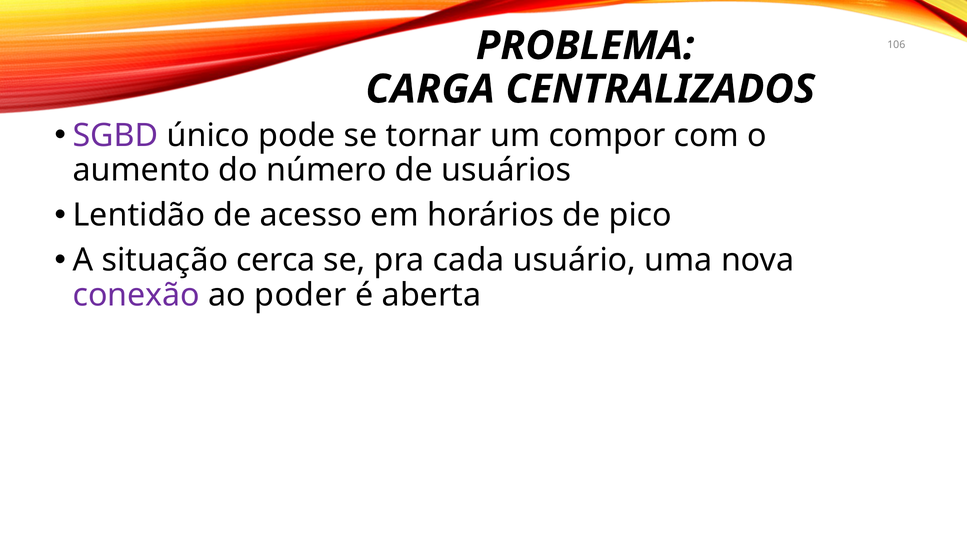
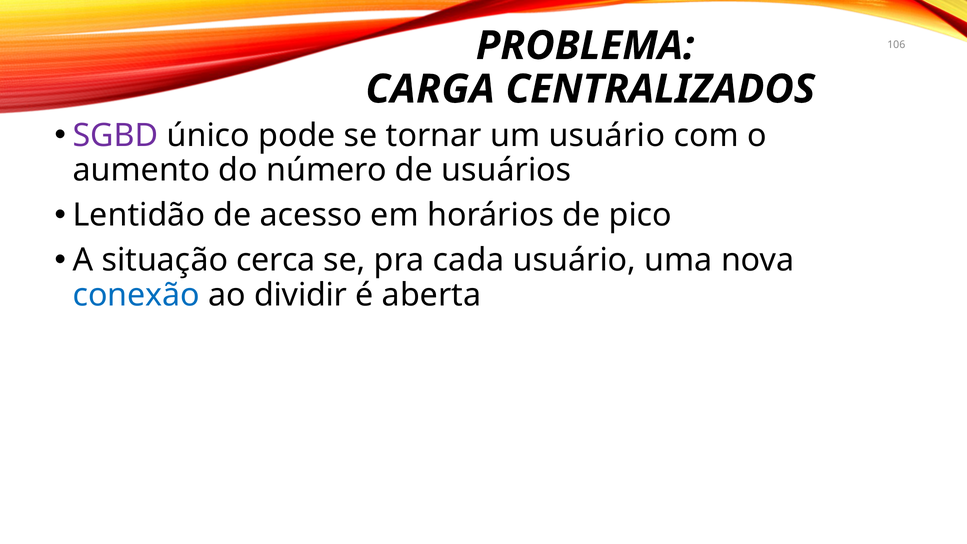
um compor: compor -> usuário
conexão colour: purple -> blue
poder: poder -> dividir
